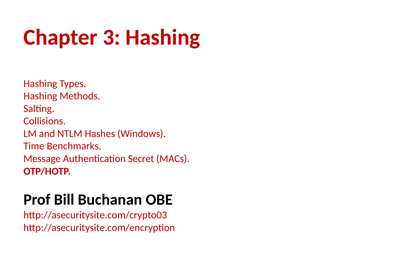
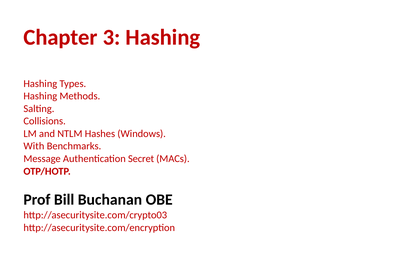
Time: Time -> With
